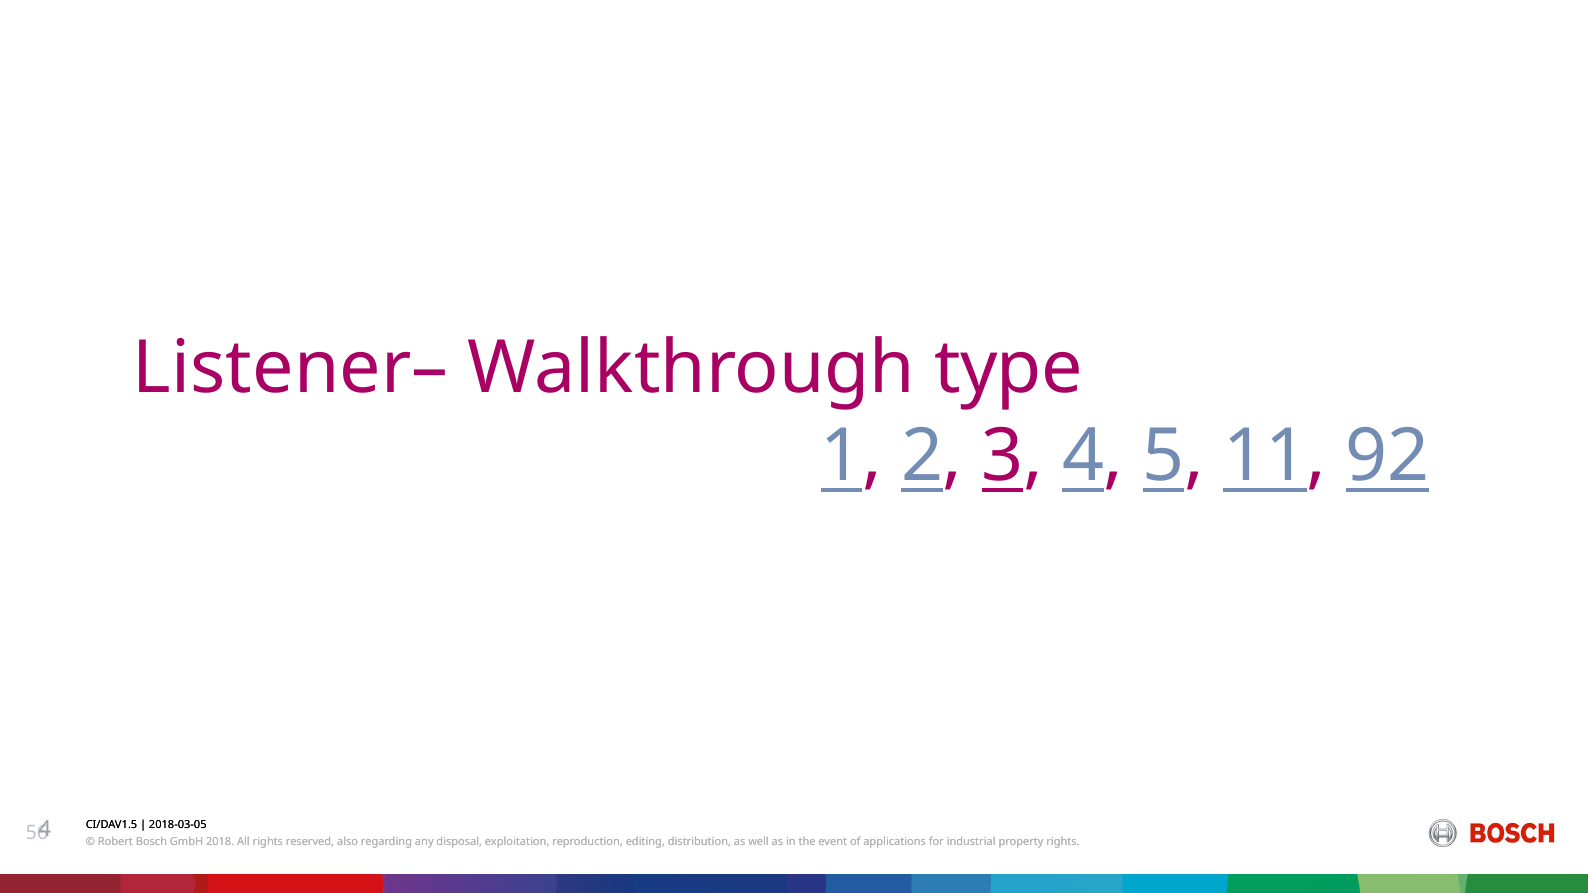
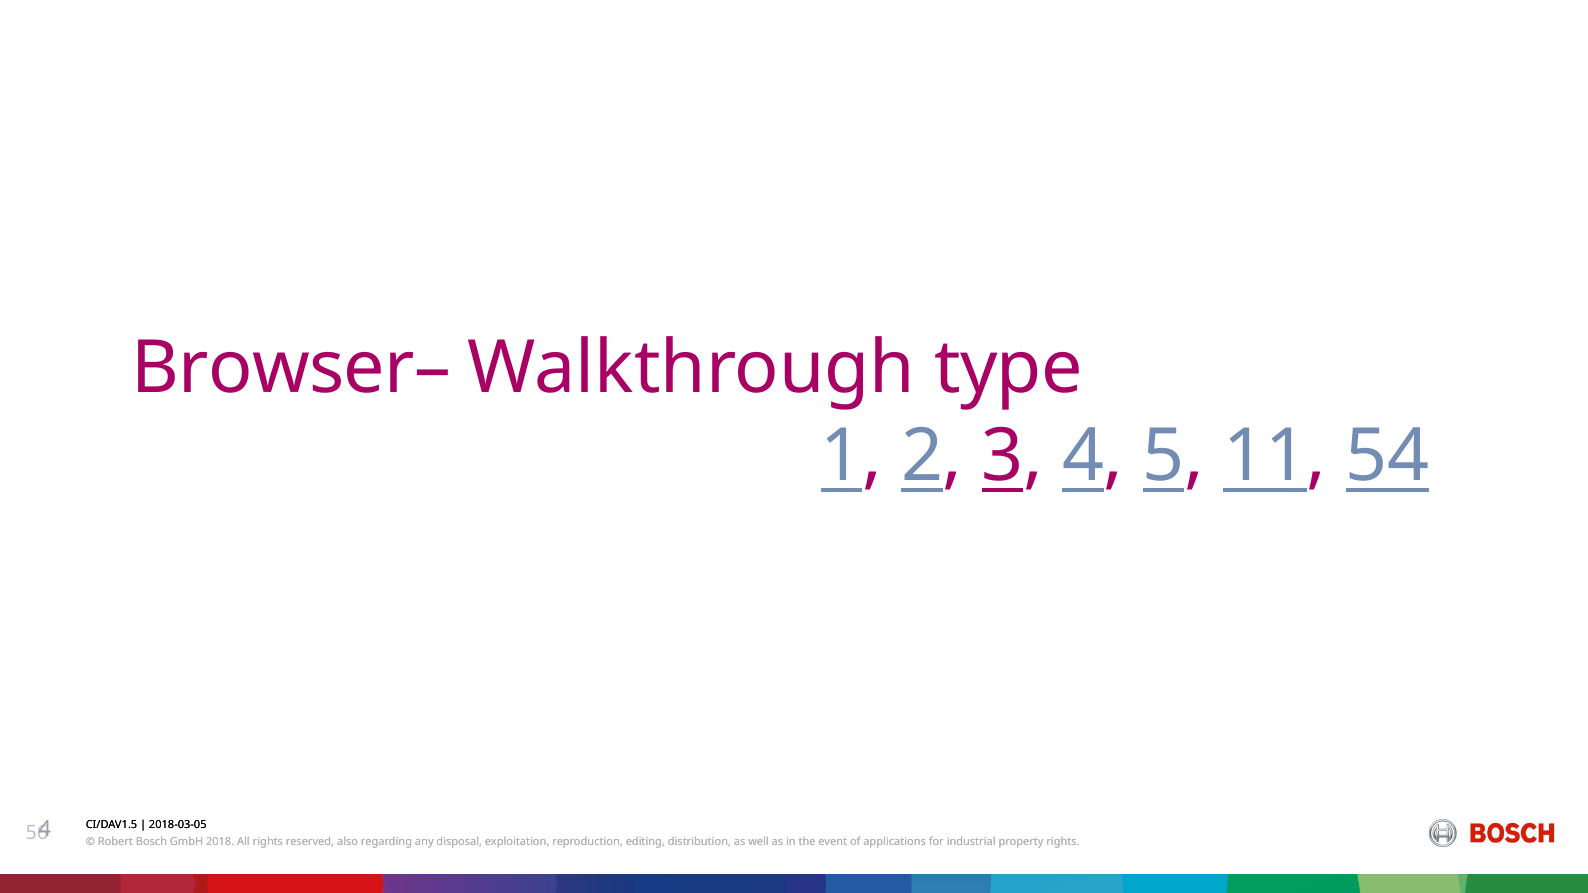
Listener–: Listener– -> Browser–
92: 92 -> 54
